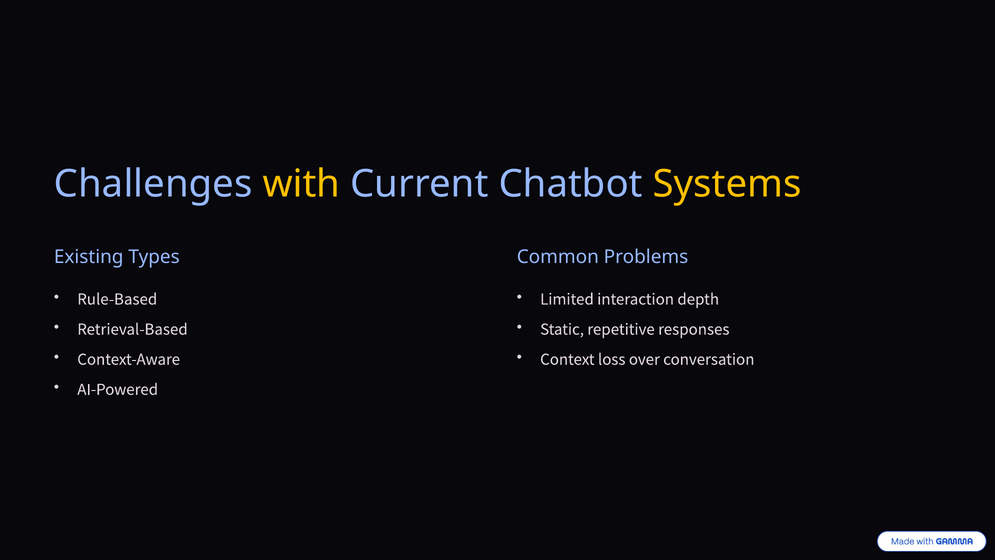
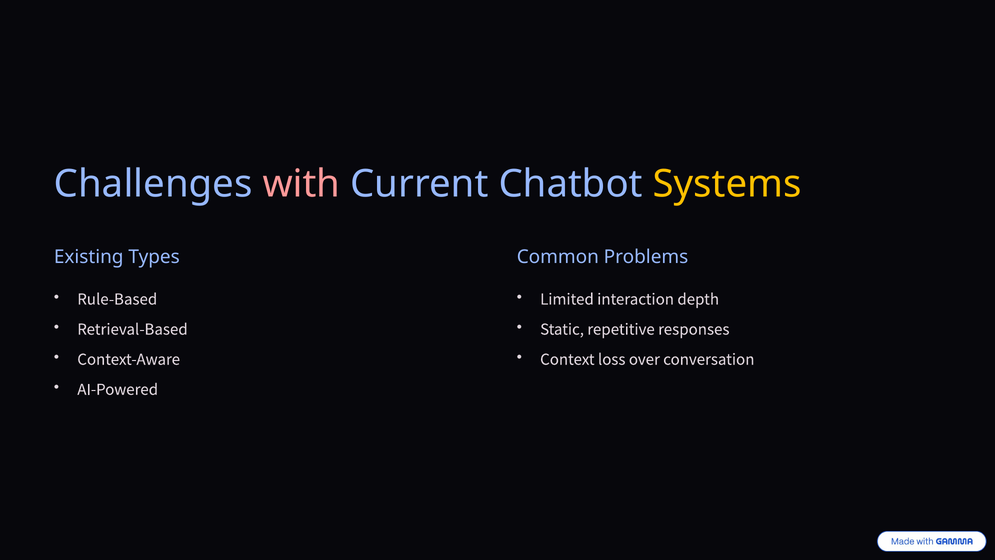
with colour: yellow -> pink
